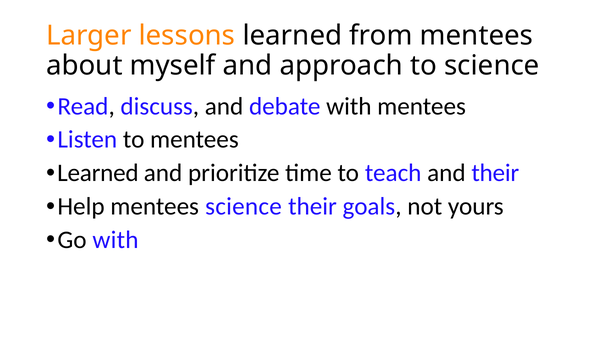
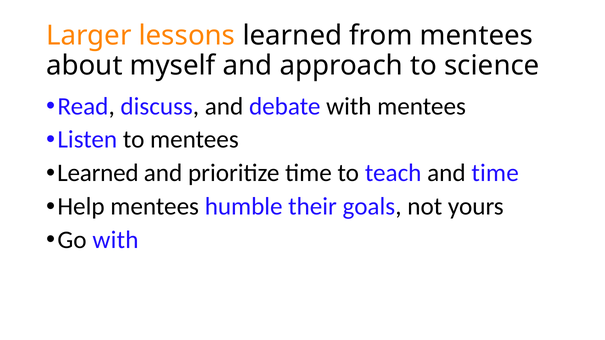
and their: their -> time
mentees science: science -> humble
